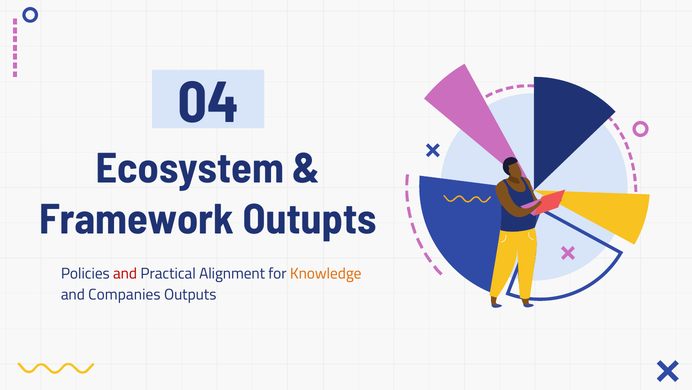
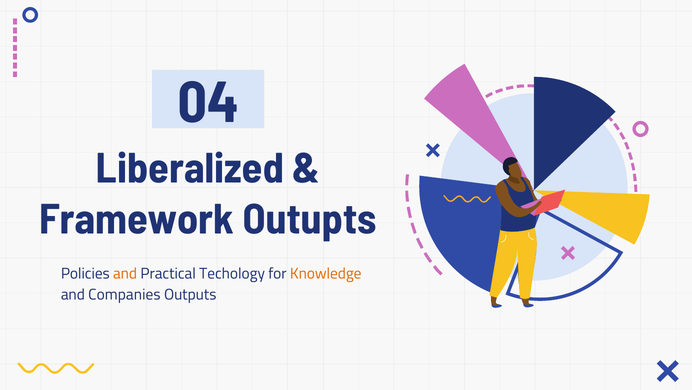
Ecosystem: Ecosystem -> Liberalized
and at (125, 273) colour: red -> orange
Alignment: Alignment -> Techology
